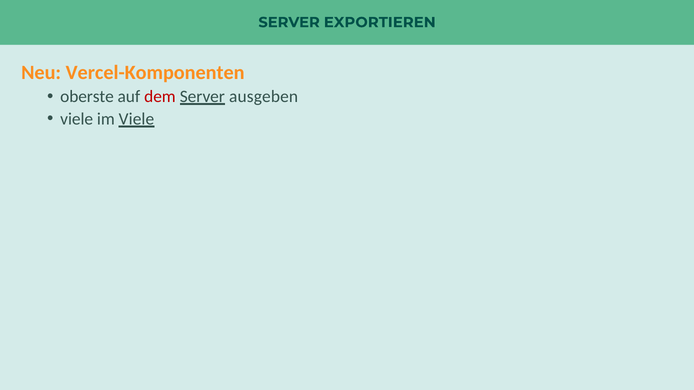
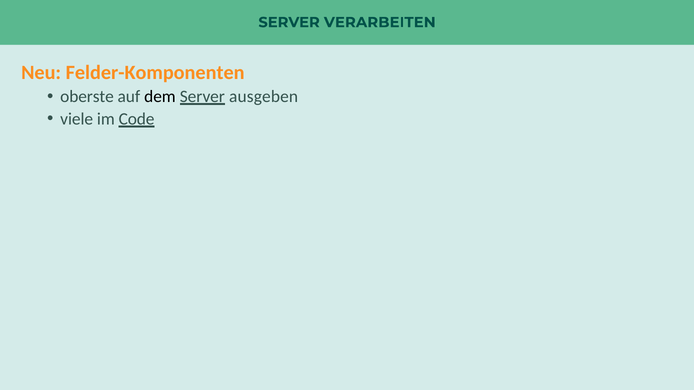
EXPORTIEREN: EXPORTIEREN -> VERARBEITEN
Vercel-Komponenten: Vercel-Komponenten -> Felder-Komponenten
dem colour: red -> black
im Viele: Viele -> Code
